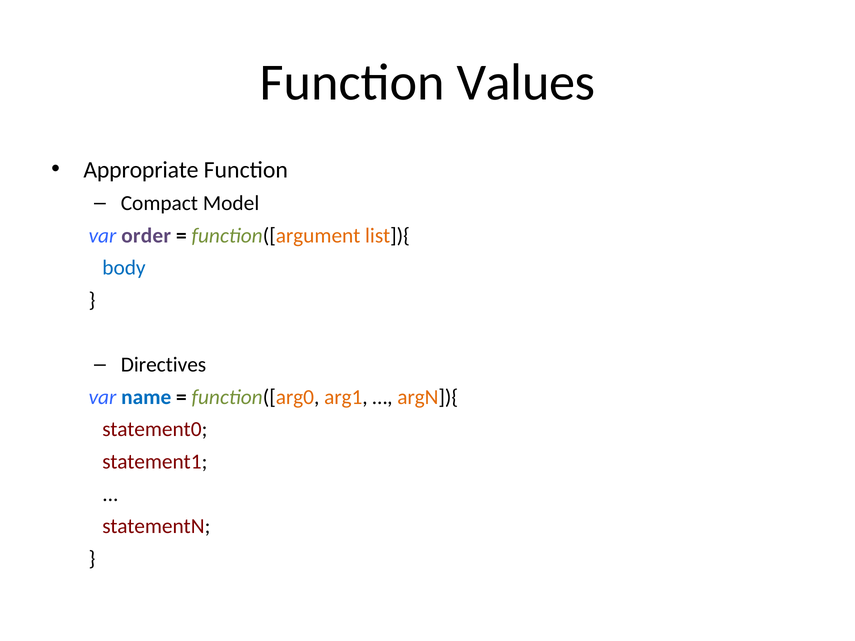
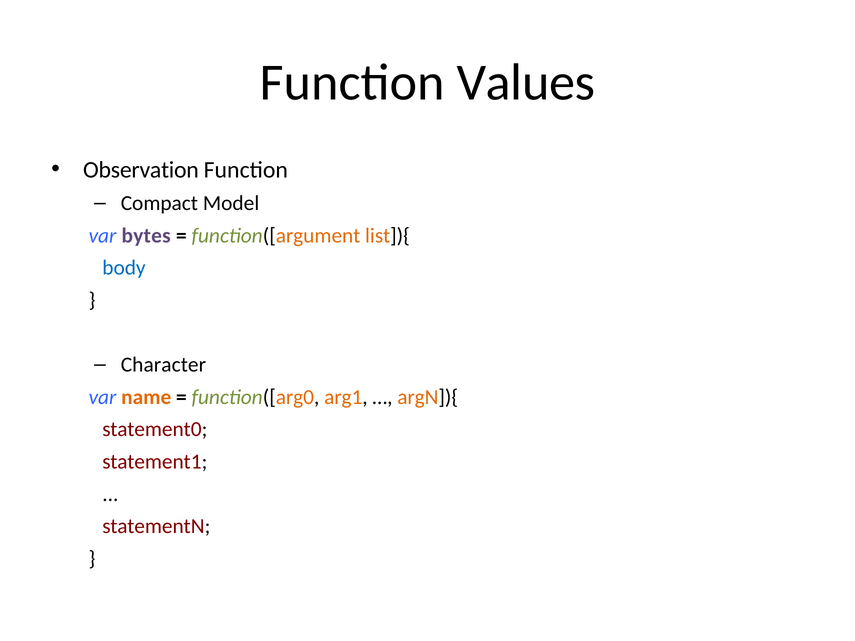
Appropriate: Appropriate -> Observation
order: order -> bytes
Directives: Directives -> Character
name colour: blue -> orange
